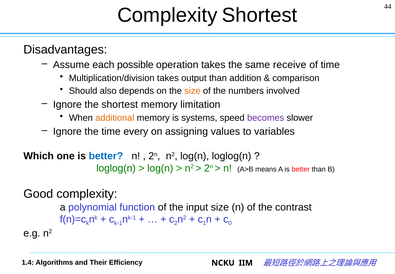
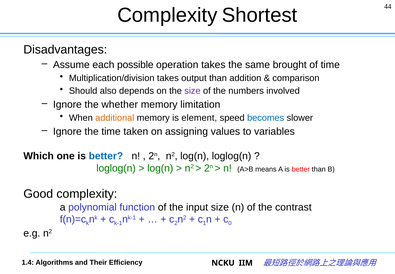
receive: receive -> brought
size at (192, 91) colour: orange -> purple
the shortest: shortest -> whether
systems: systems -> element
becomes colour: purple -> blue
every: every -> taken
